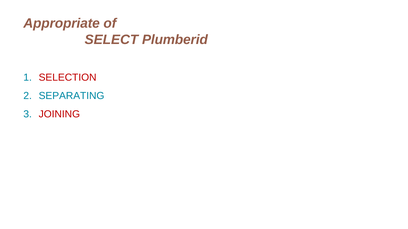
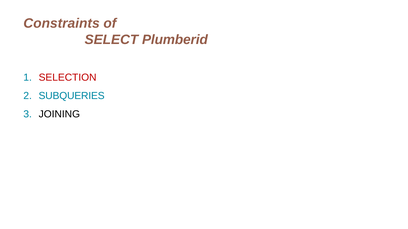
Appropriate: Appropriate -> Constraints
SEPARATING: SEPARATING -> SUBQUERIES
JOINING colour: red -> black
